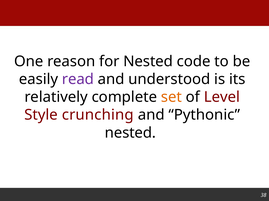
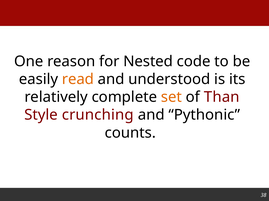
read colour: purple -> orange
Level: Level -> Than
nested at (130, 133): nested -> counts
